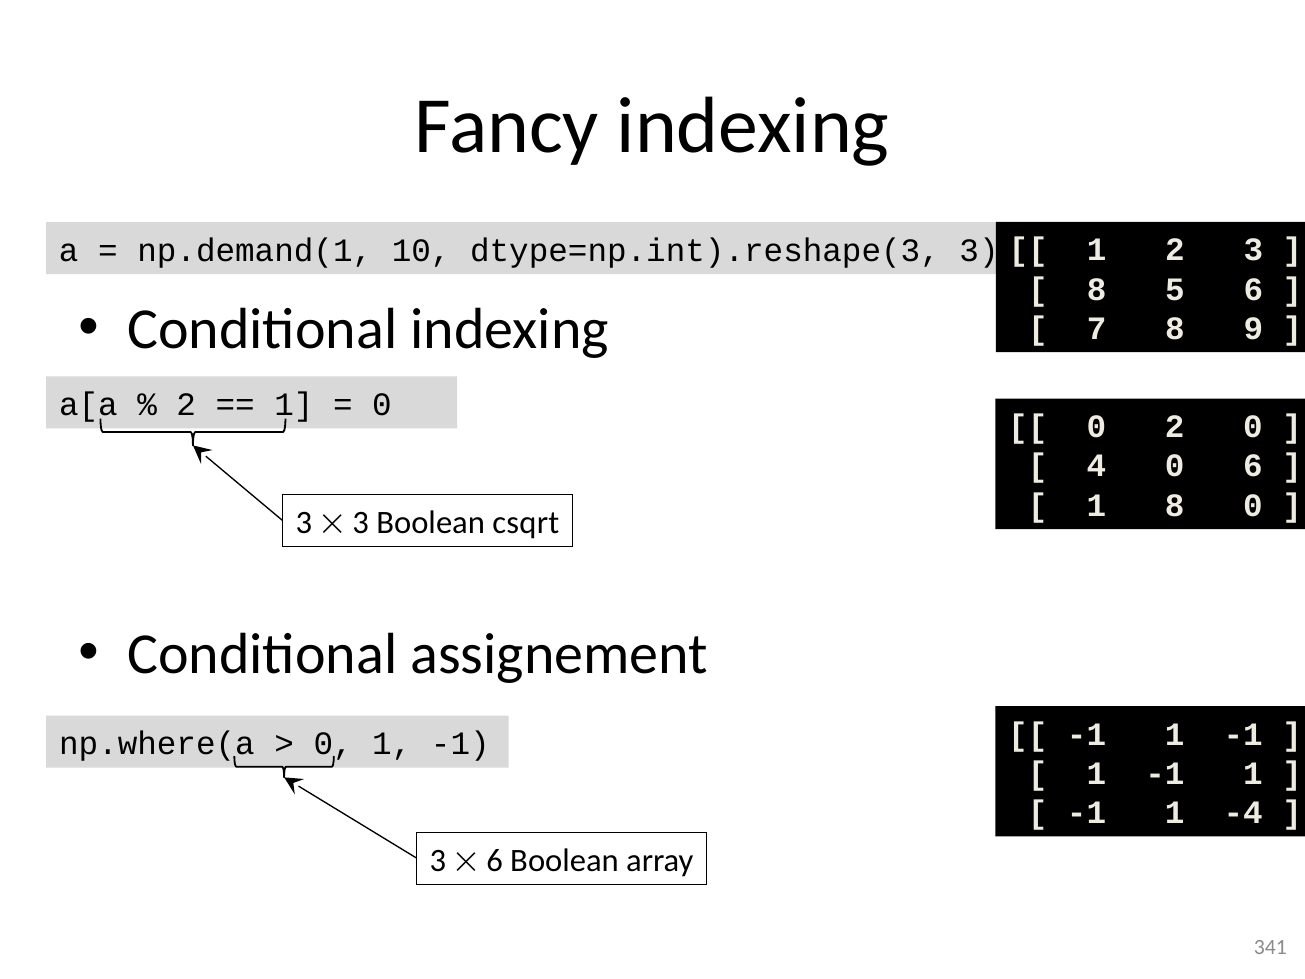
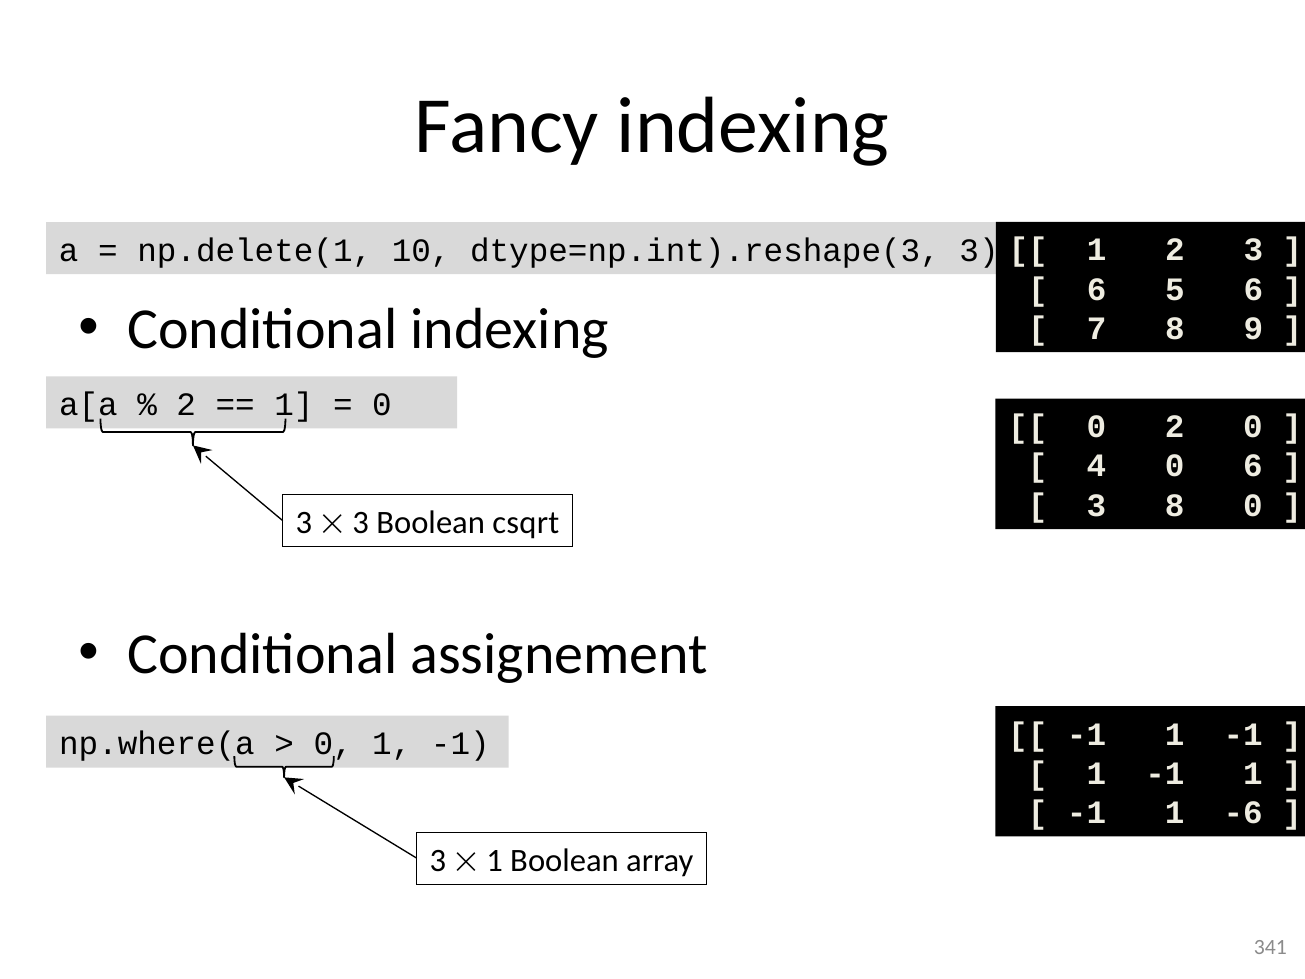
np.demand(1: np.demand(1 -> np.delete(1
8 at (1097, 289): 8 -> 6
1 at (1096, 505): 1 -> 3
-4: -4 -> -6
6 at (495, 860): 6 -> 1
